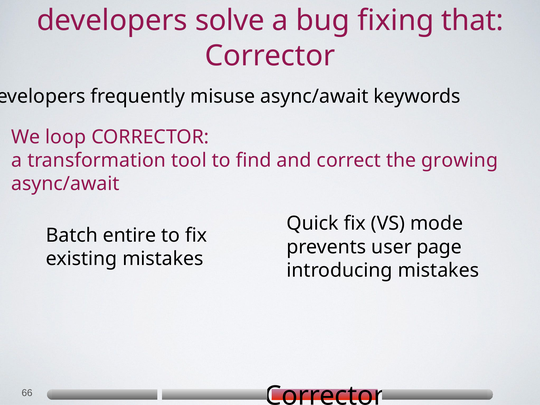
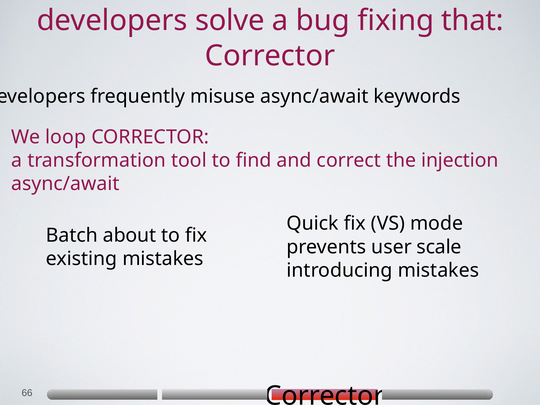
growing: growing -> injection
entire: entire -> about
page: page -> scale
